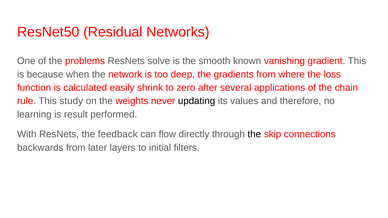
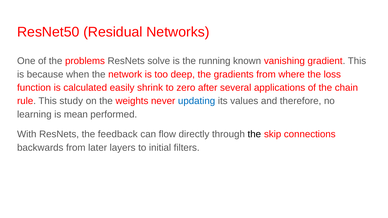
smooth: smooth -> running
updating colour: black -> blue
result: result -> mean
